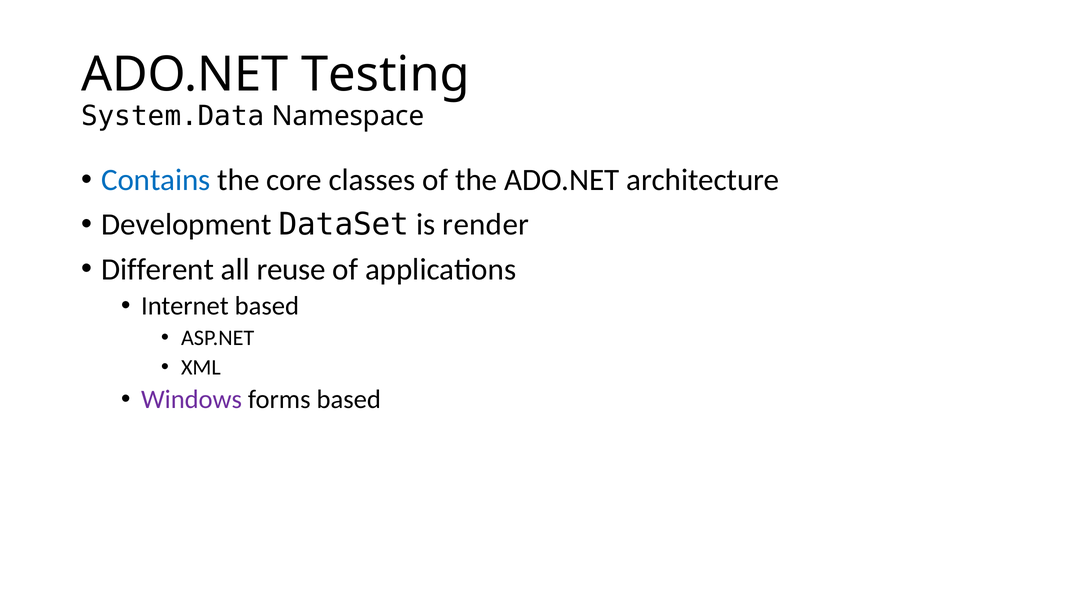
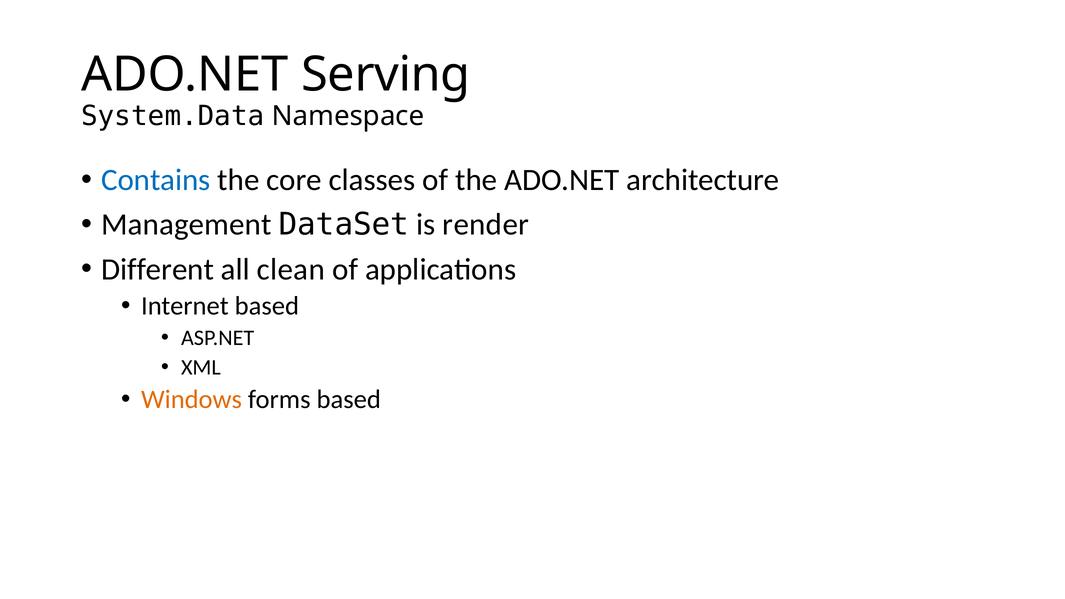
Testing: Testing -> Serving
Development: Development -> Management
reuse: reuse -> clean
Windows colour: purple -> orange
